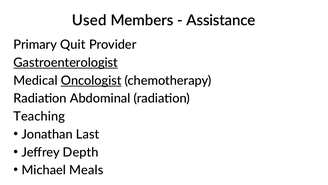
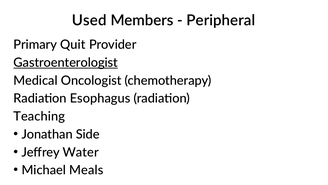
Assistance: Assistance -> Peripheral
Oncologist underline: present -> none
Abdominal: Abdominal -> Esophagus
Last: Last -> Side
Depth: Depth -> Water
